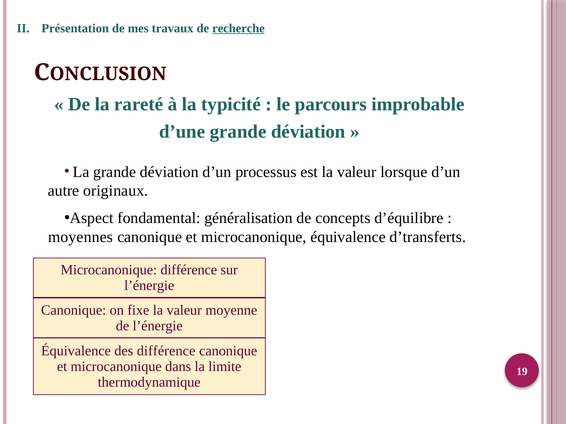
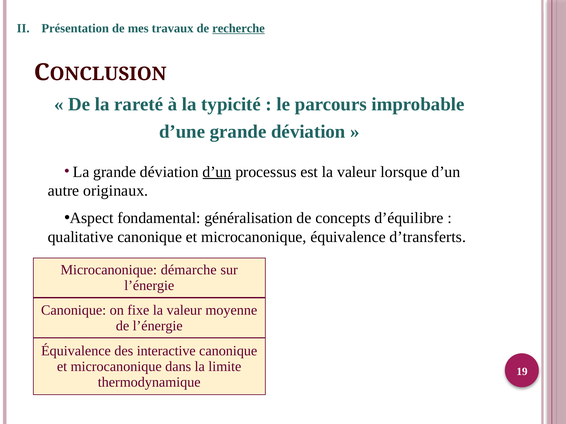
d’un at (217, 172) underline: none -> present
moyennes: moyennes -> qualitative
Microcanonique différence: différence -> démarche
des différence: différence -> interactive
